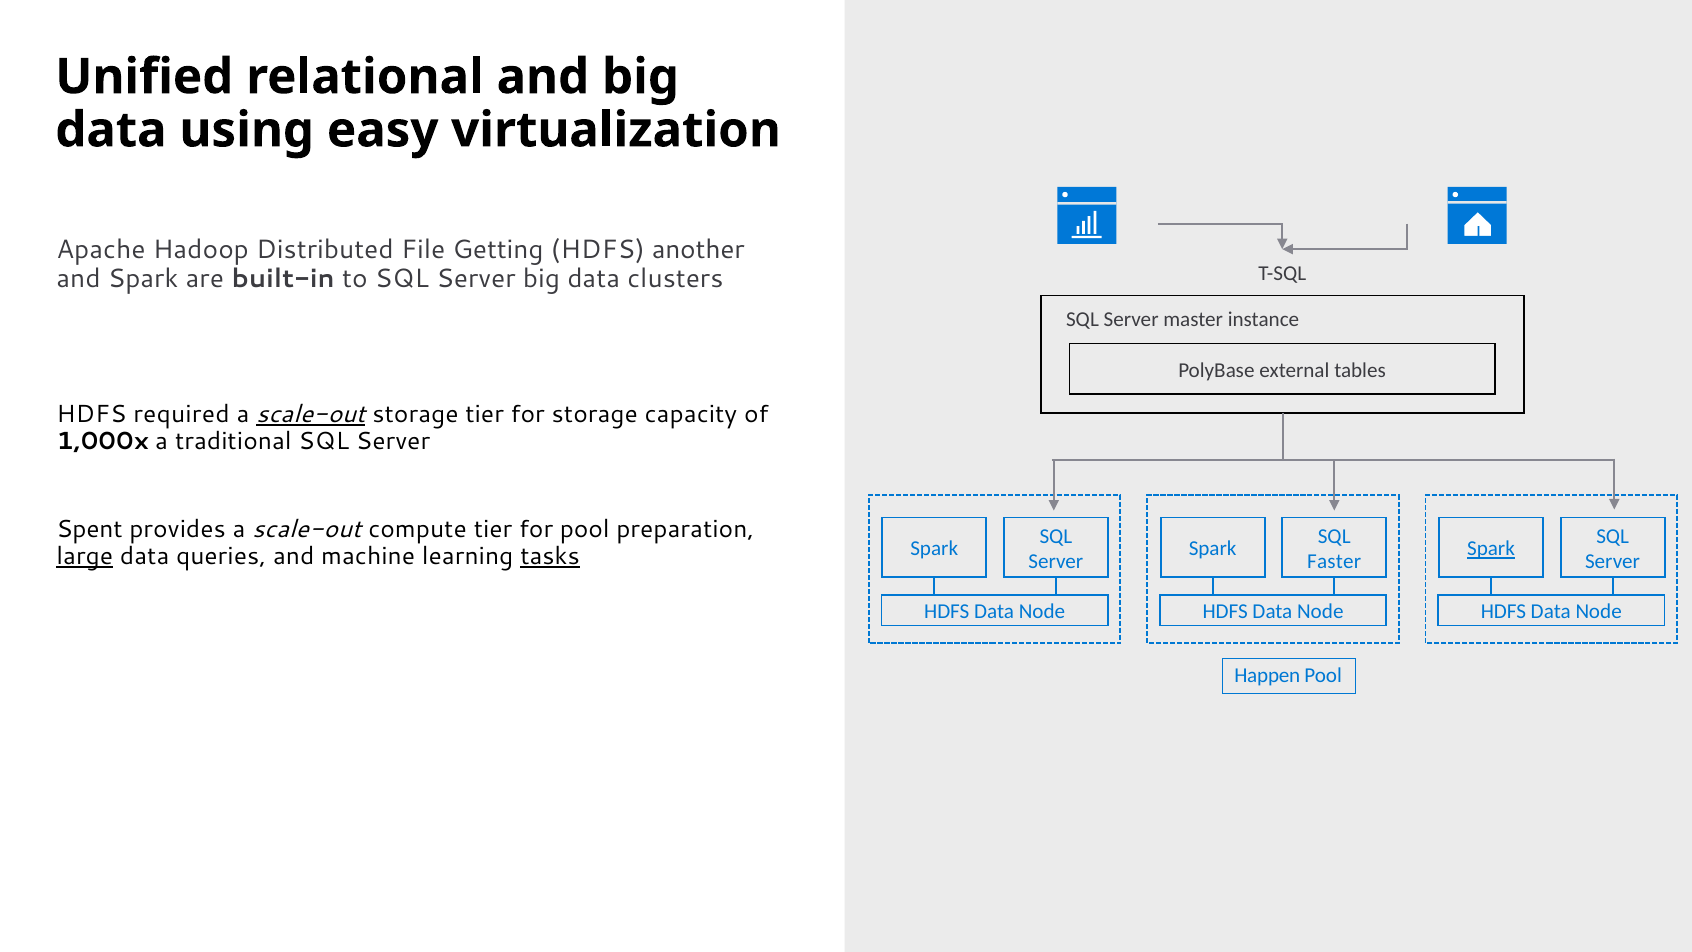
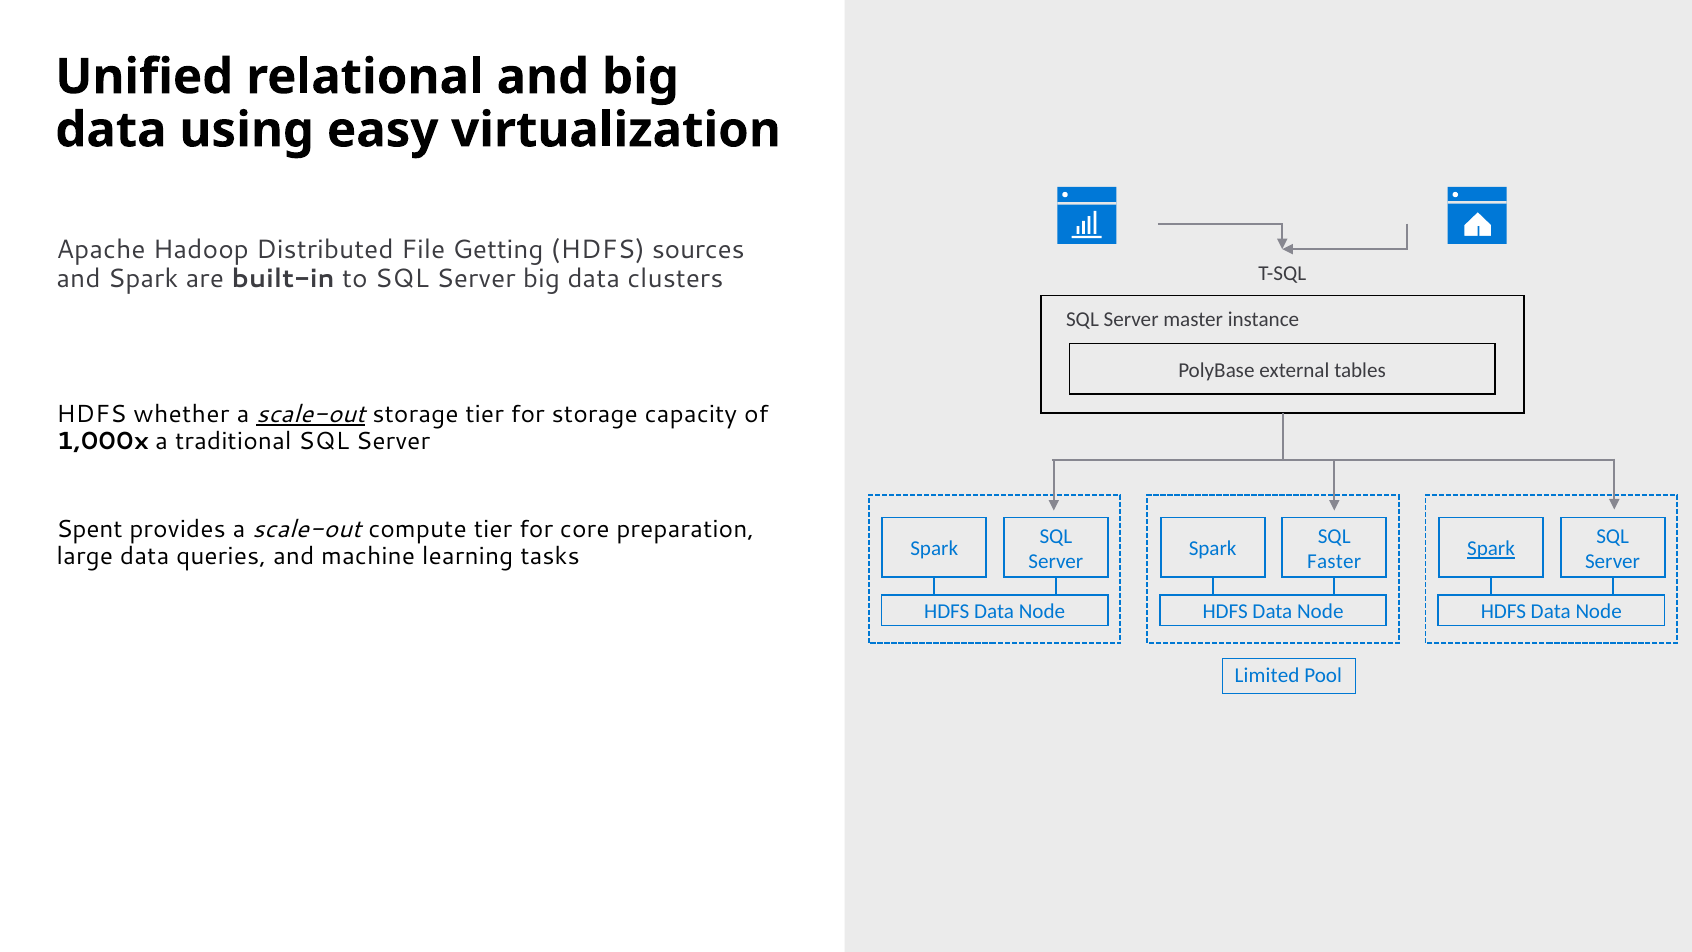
another: another -> sources
required: required -> whether
for pool: pool -> core
large underline: present -> none
tasks underline: present -> none
Happen: Happen -> Limited
